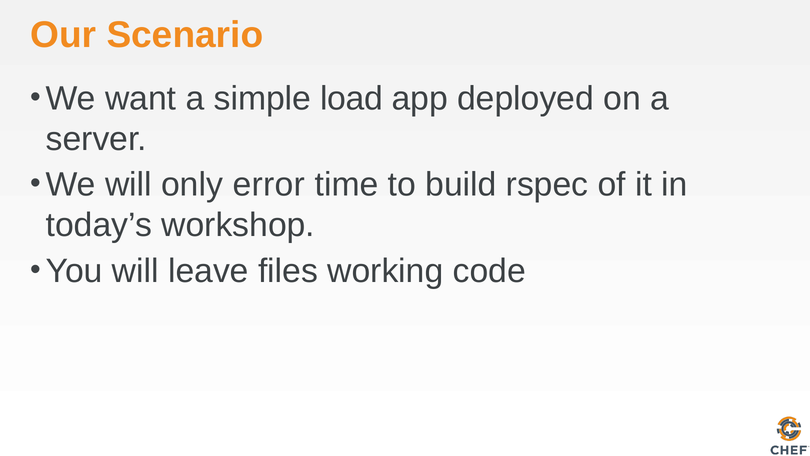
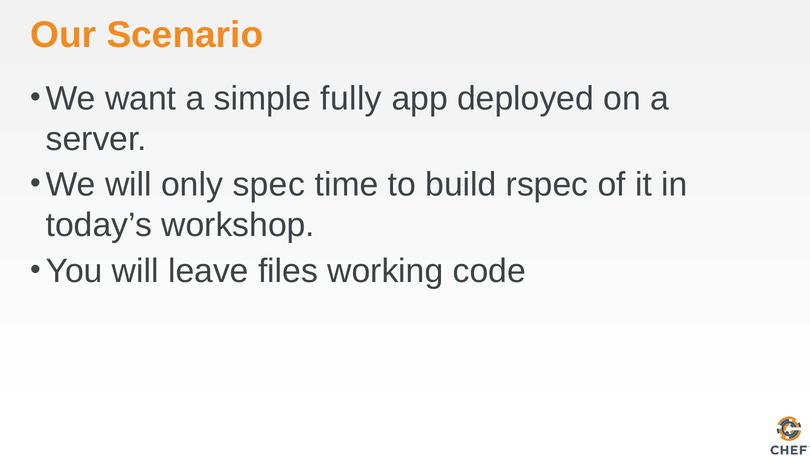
load: load -> fully
error: error -> spec
